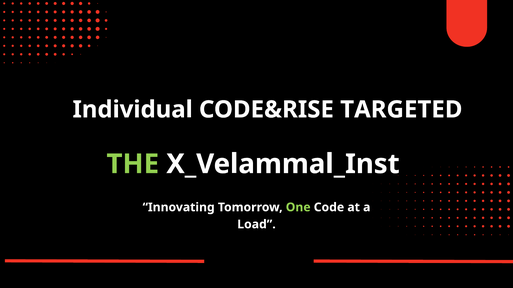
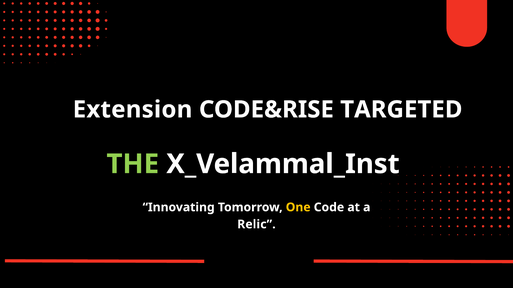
Individual: Individual -> Extension
One colour: light green -> yellow
Load: Load -> Relic
